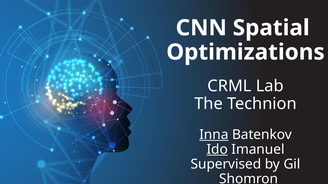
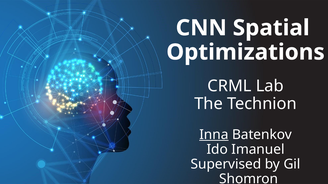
Ido underline: present -> none
